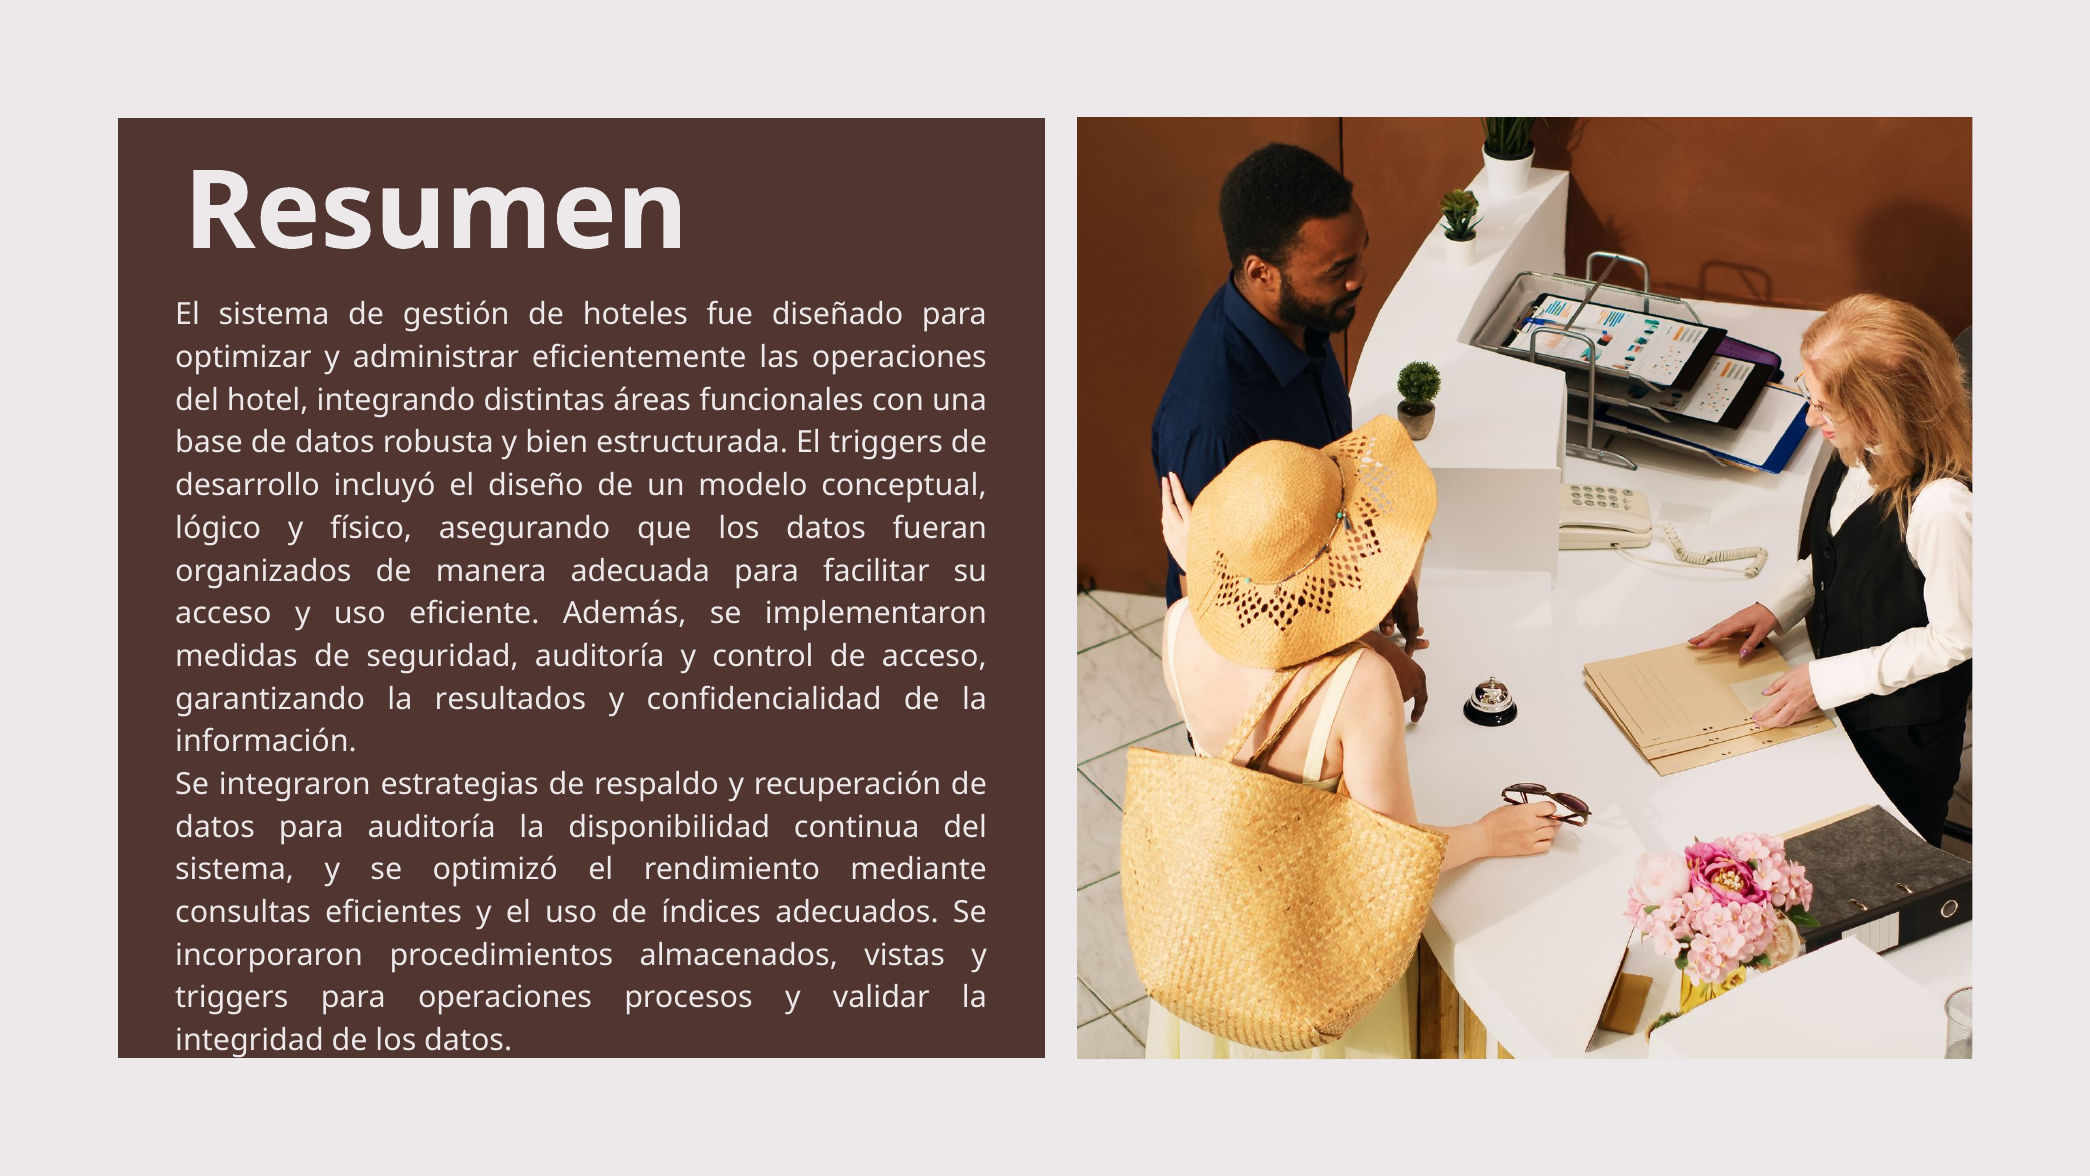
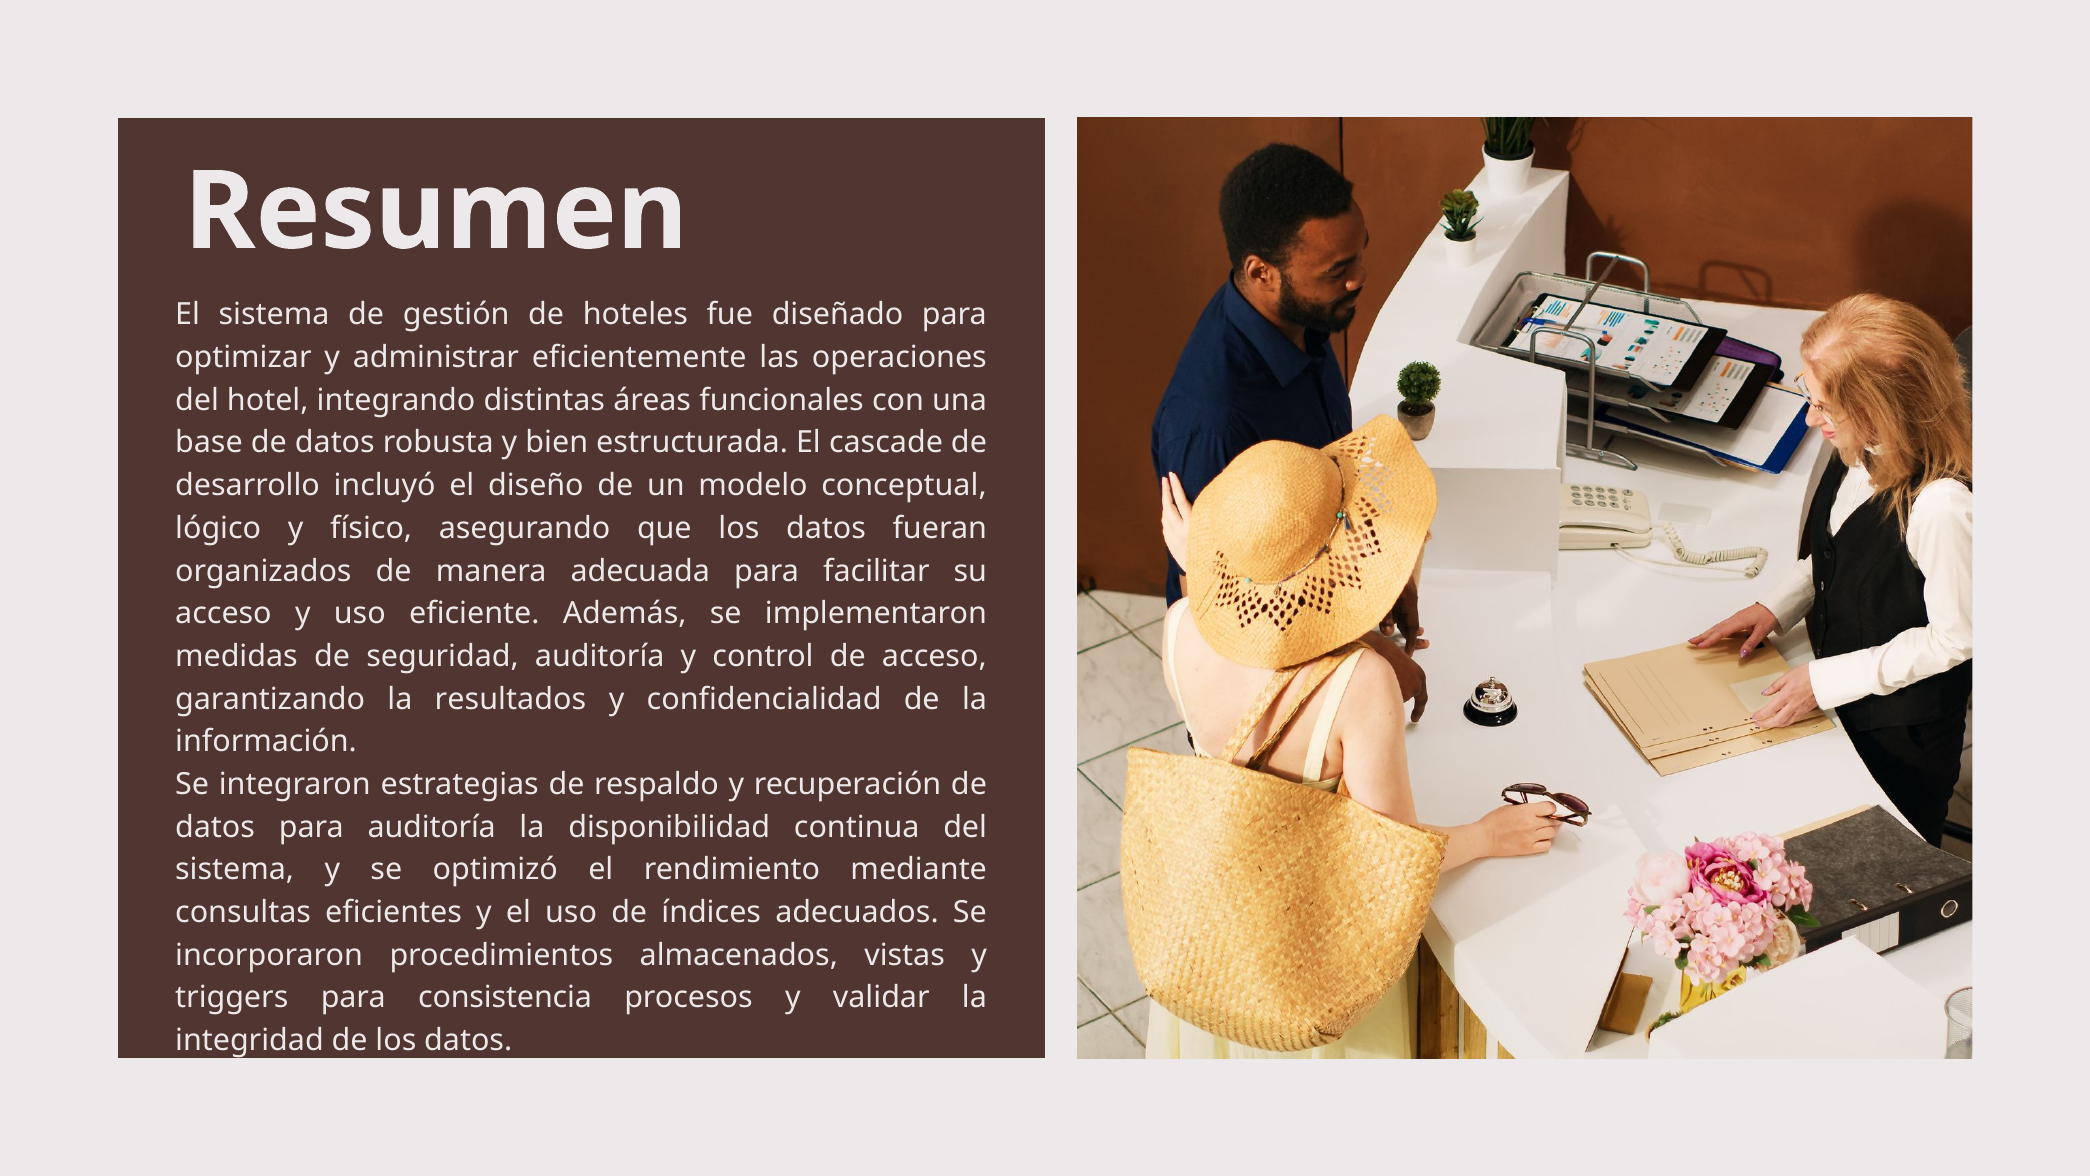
El triggers: triggers -> cascade
para operaciones: operaciones -> consistencia
